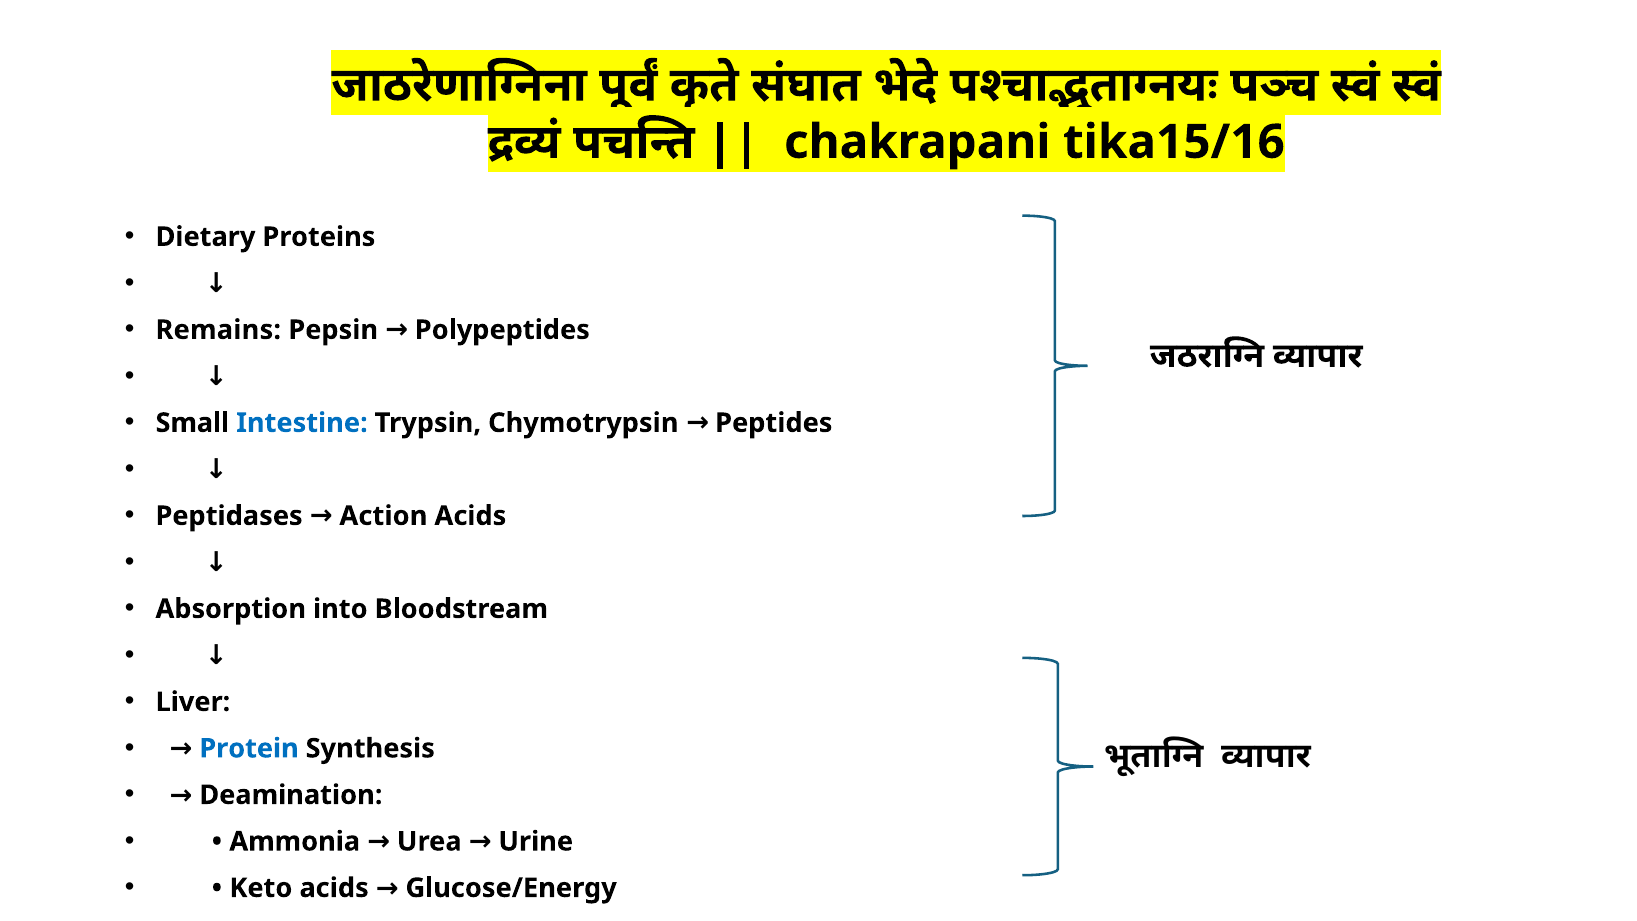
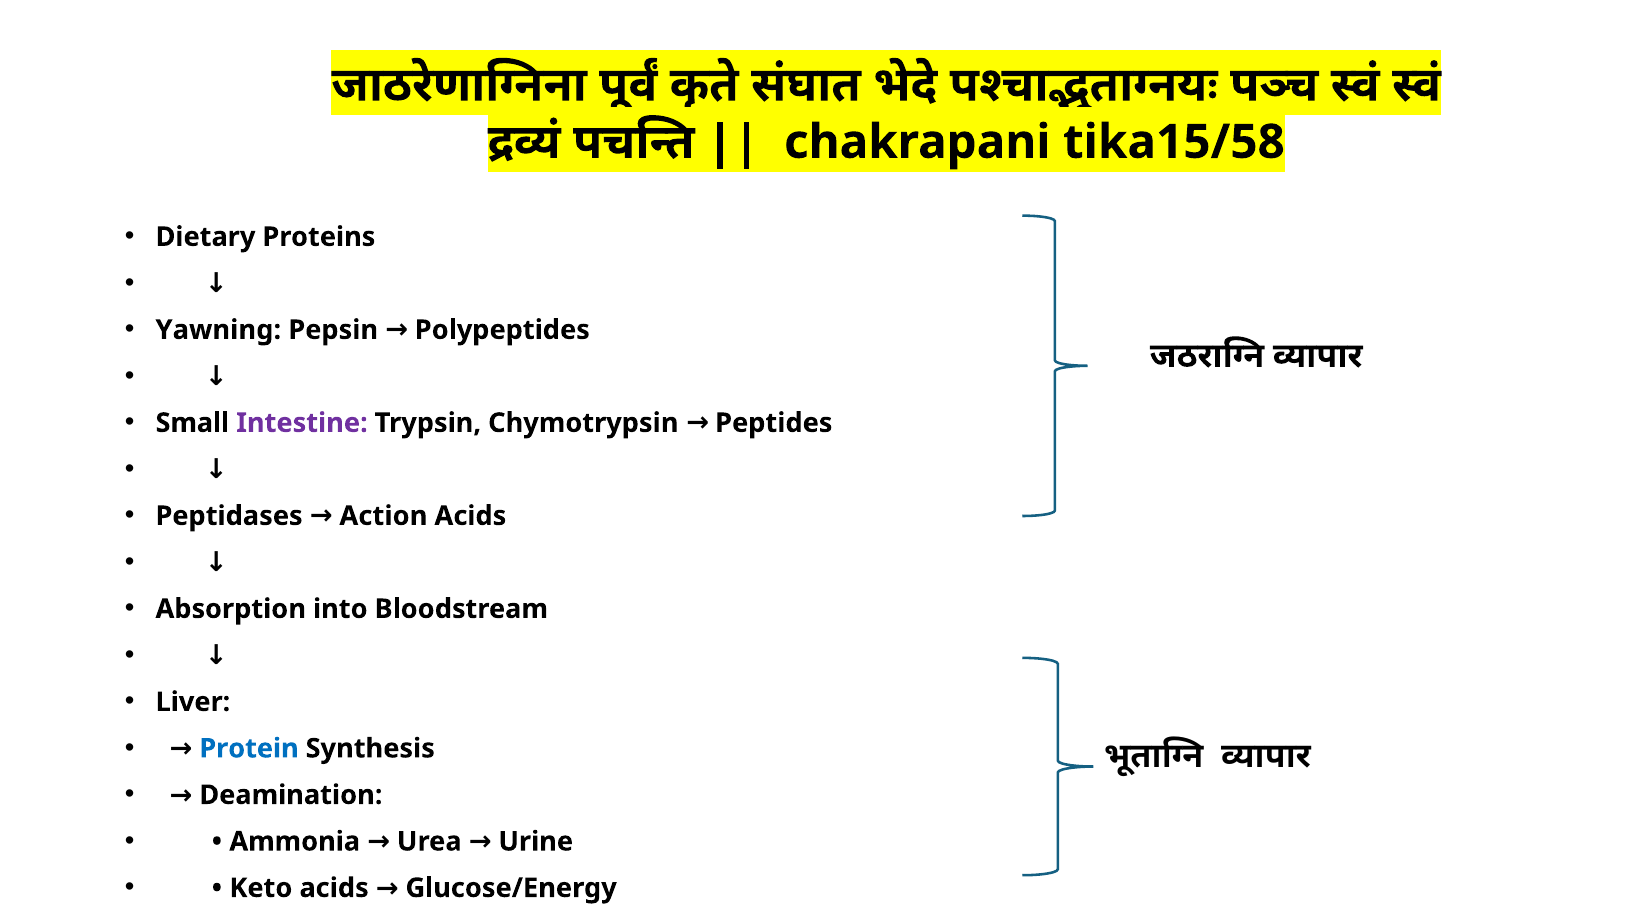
tika15/16: tika15/16 -> tika15/58
Remains: Remains -> Yawning
Intestine colour: blue -> purple
